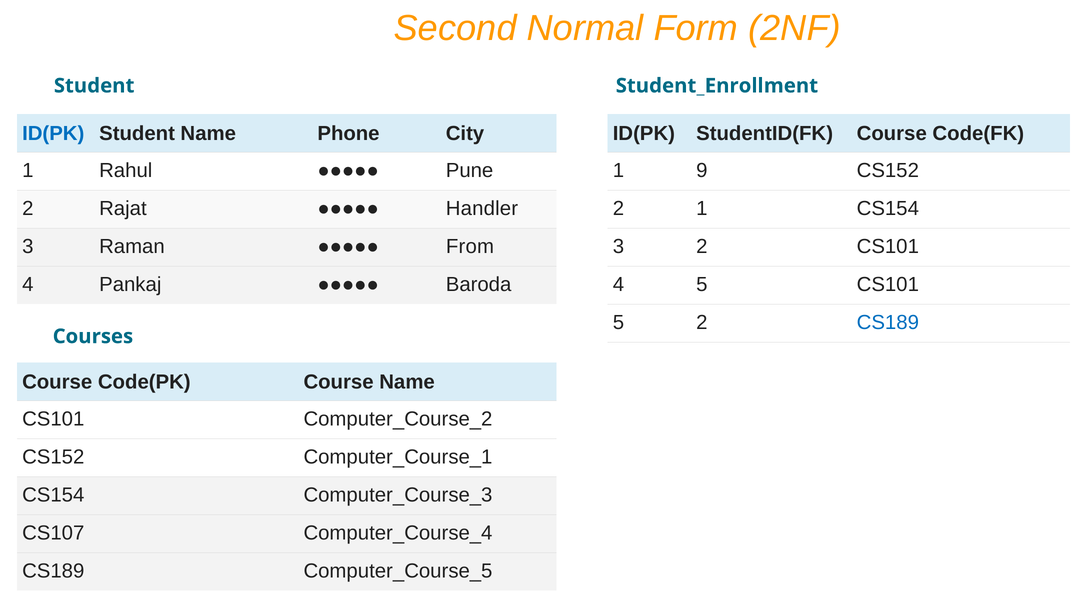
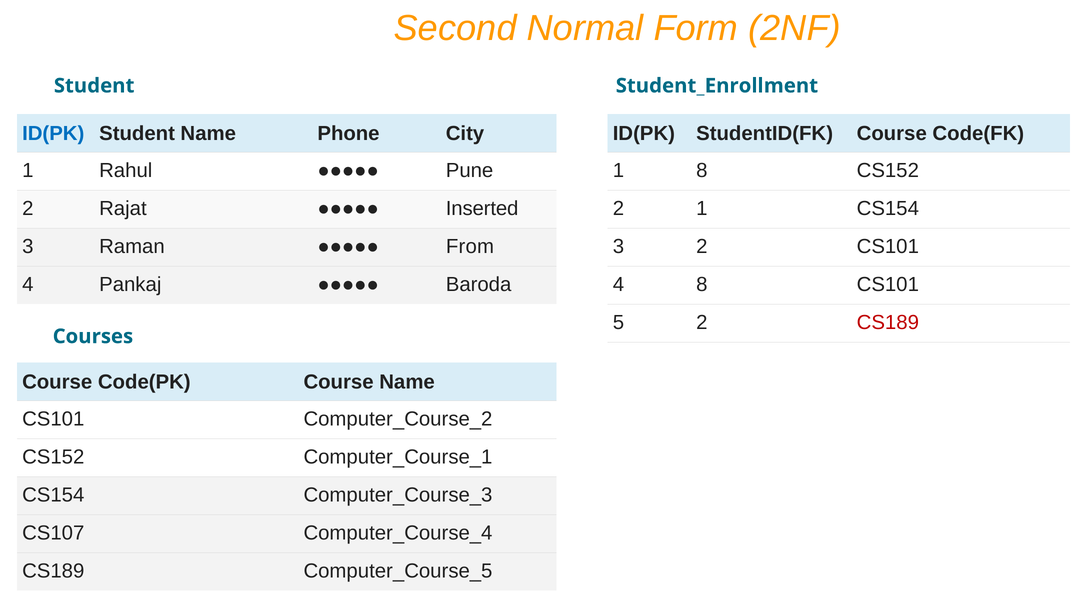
1 9: 9 -> 8
Handler: Handler -> Inserted
4 5: 5 -> 8
CS189 at (888, 323) colour: blue -> red
